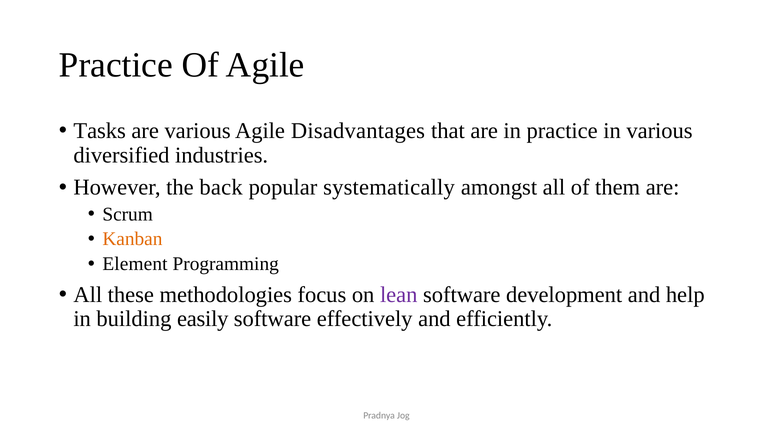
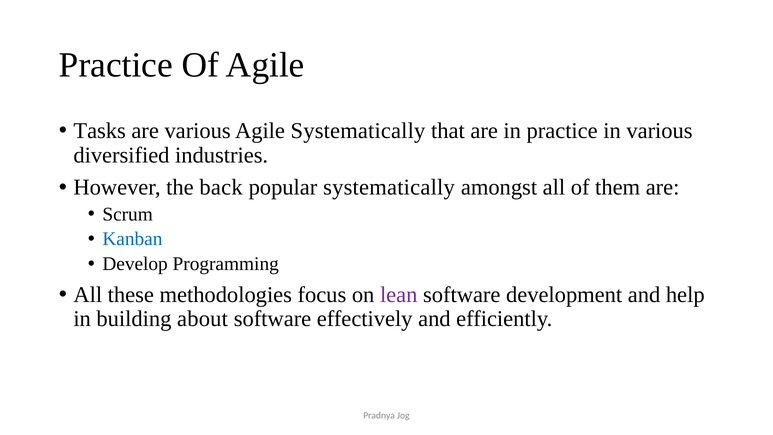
Agile Disadvantages: Disadvantages -> Systematically
Kanban colour: orange -> blue
Element: Element -> Develop
easily: easily -> about
